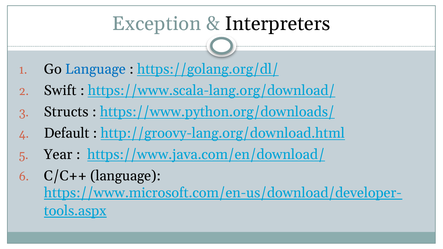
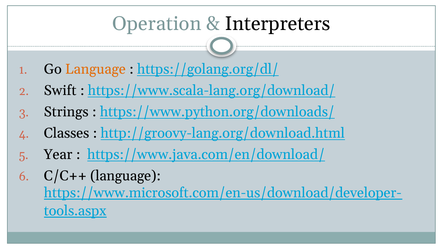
Exception: Exception -> Operation
Language at (95, 69) colour: blue -> orange
Structs: Structs -> Strings
Default: Default -> Classes
